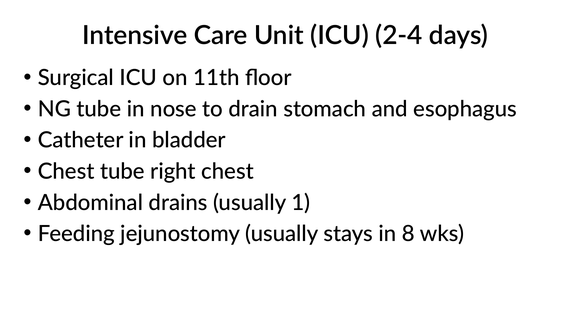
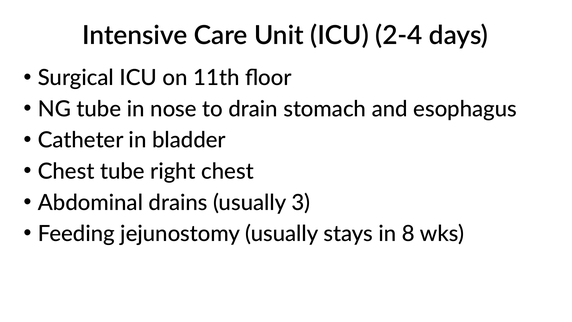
1: 1 -> 3
